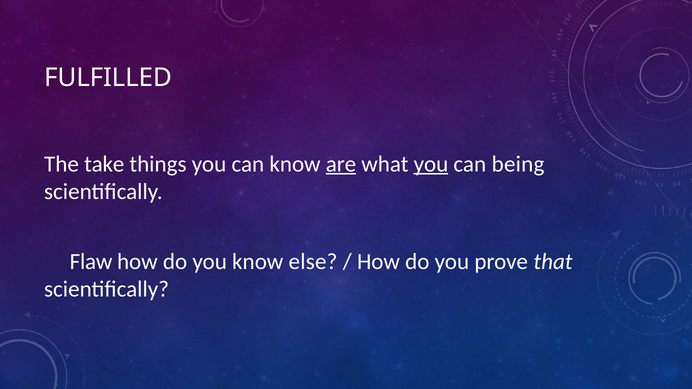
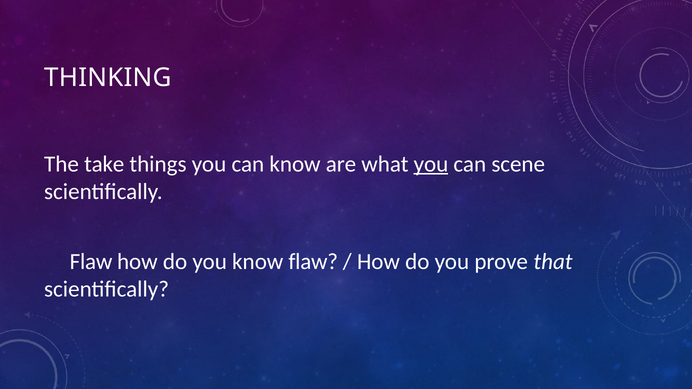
FULFILLED: FULFILLED -> THINKING
are underline: present -> none
being: being -> scene
know else: else -> flaw
